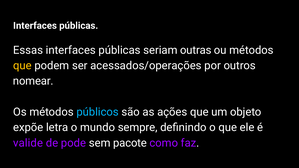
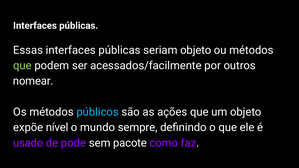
seriam outras: outras -> objeto
que at (22, 66) colour: yellow -> light green
acessados/operações: acessados/operações -> acessados/facilmente
letra: letra -> nível
valide: valide -> usado
